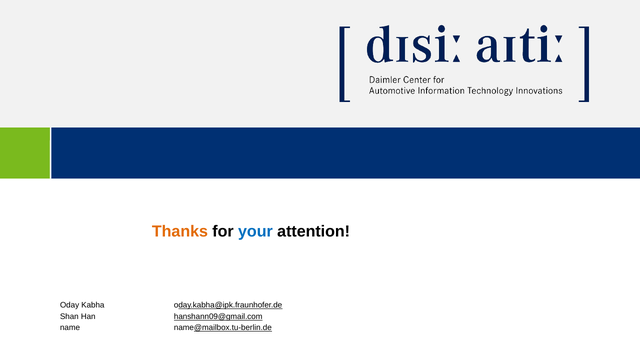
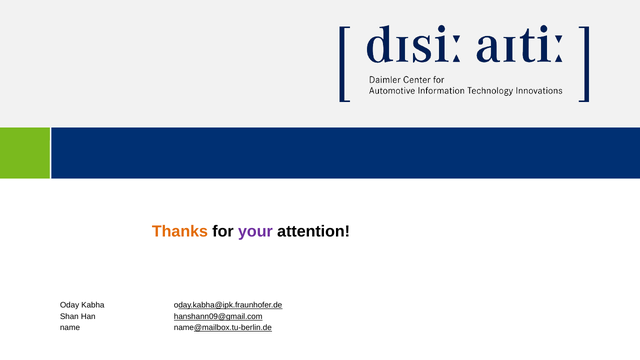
your colour: blue -> purple
